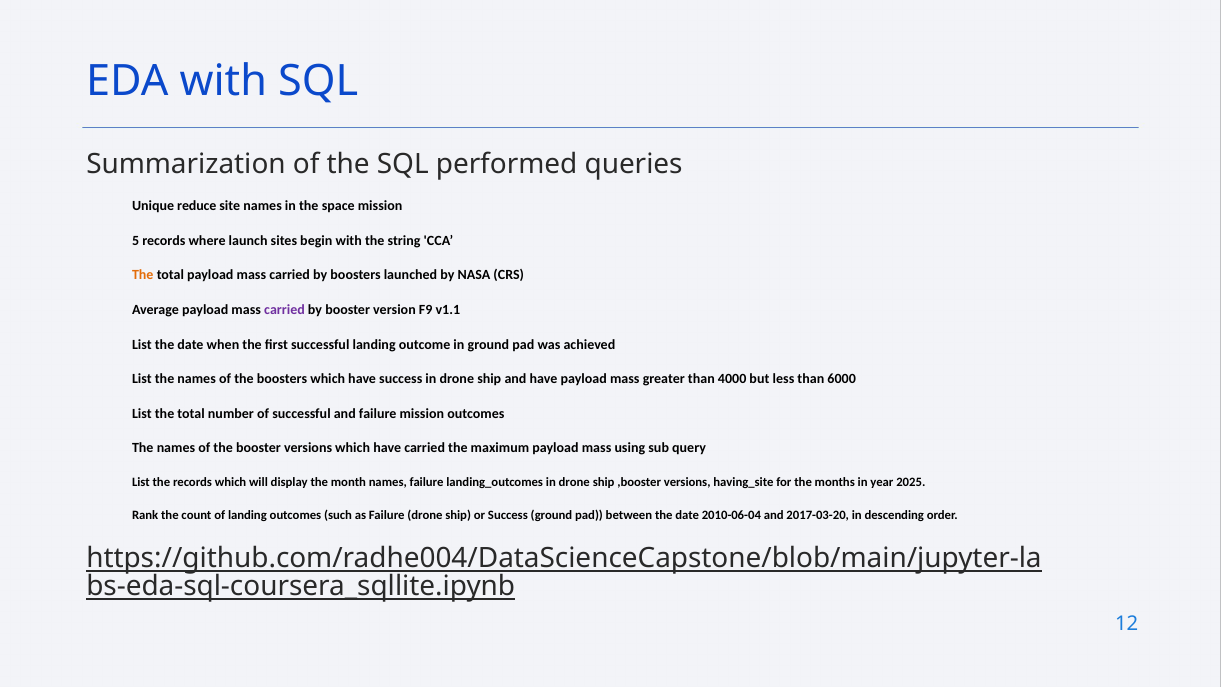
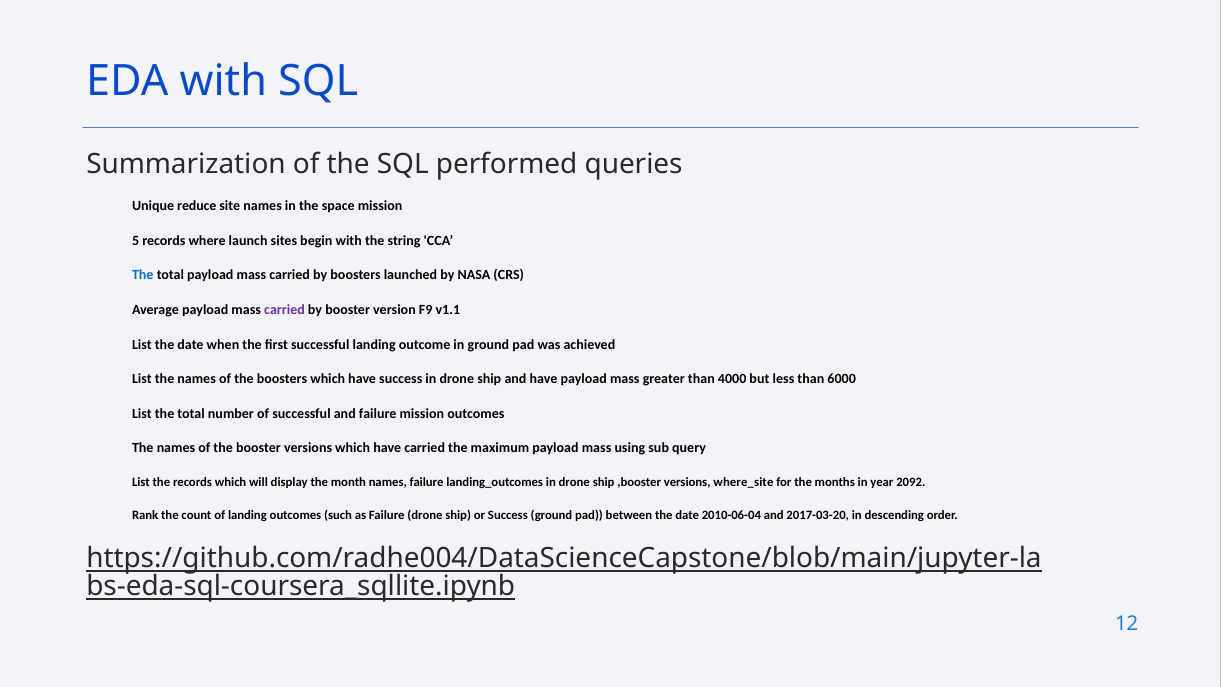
The at (143, 275) colour: orange -> blue
having_site: having_site -> where_site
2025: 2025 -> 2092
